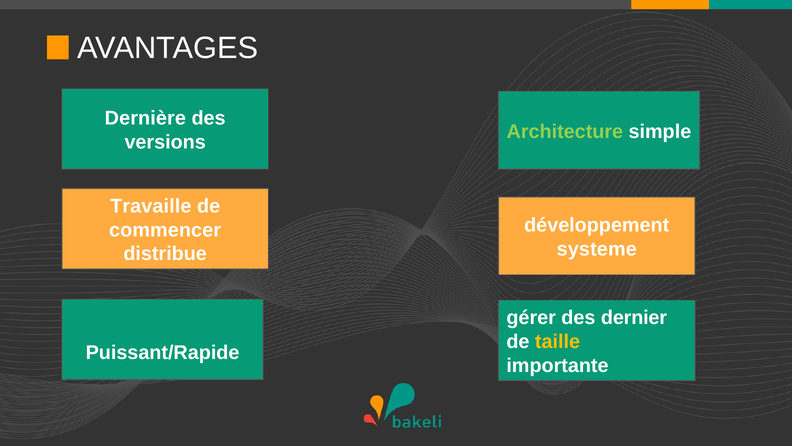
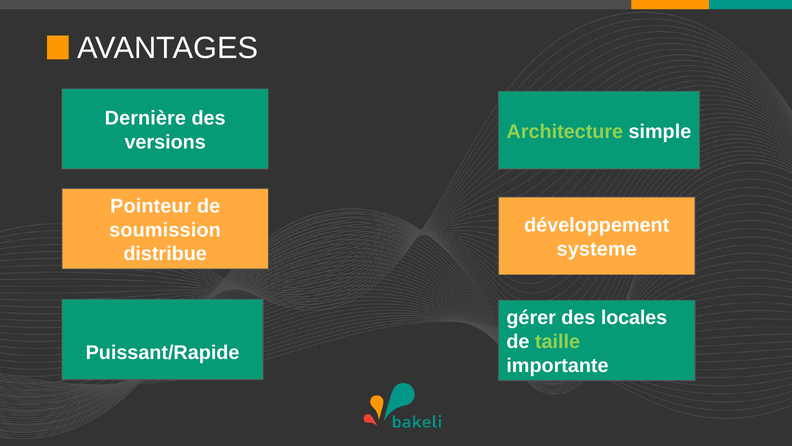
Travaille: Travaille -> Pointeur
commencer: commencer -> soumission
dernier: dernier -> locales
taille colour: yellow -> light green
